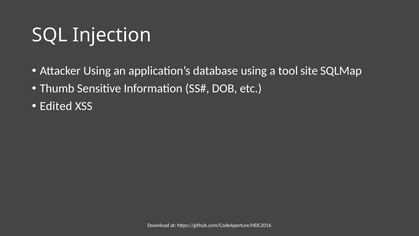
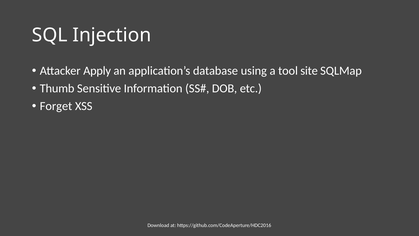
Attacker Using: Using -> Apply
Edited: Edited -> Forget
